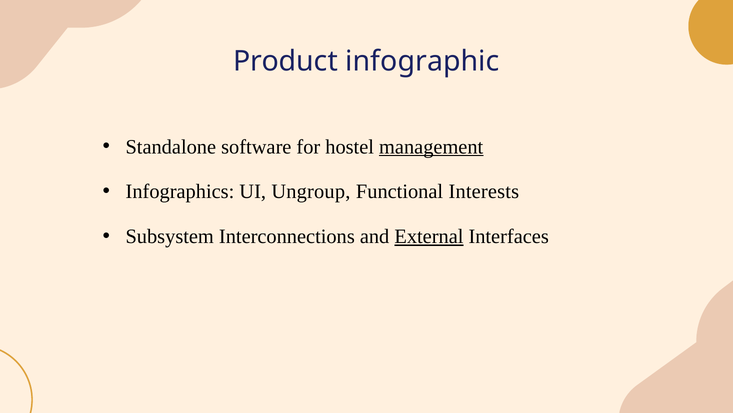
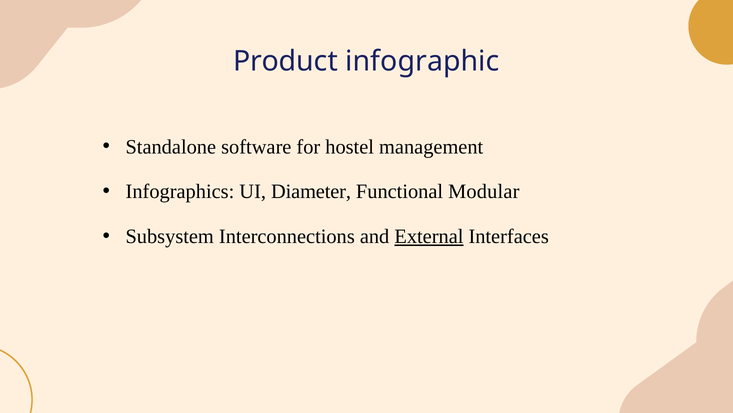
management underline: present -> none
Ungroup: Ungroup -> Diameter
Interests: Interests -> Modular
